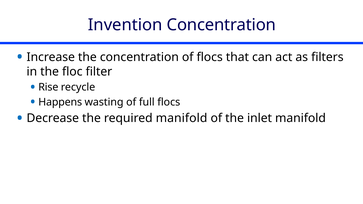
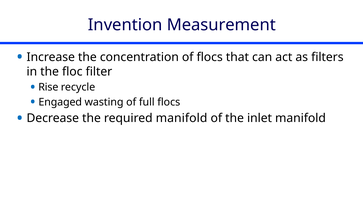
Invention Concentration: Concentration -> Measurement
Happens: Happens -> Engaged
